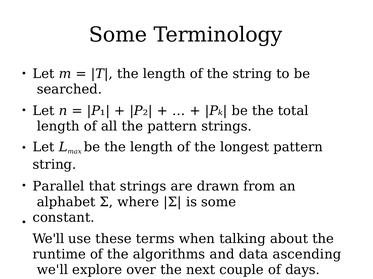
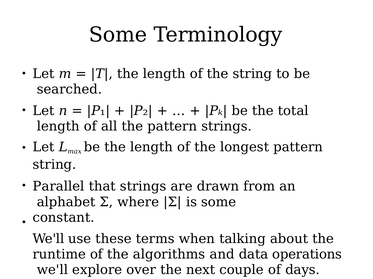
ascending: ascending -> operations
